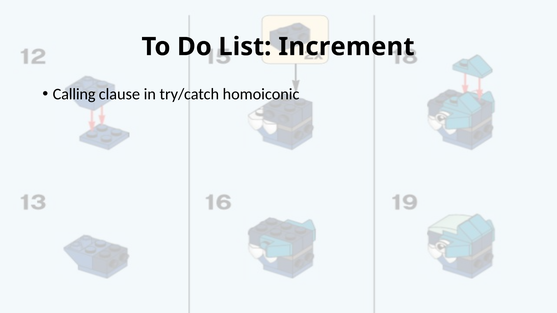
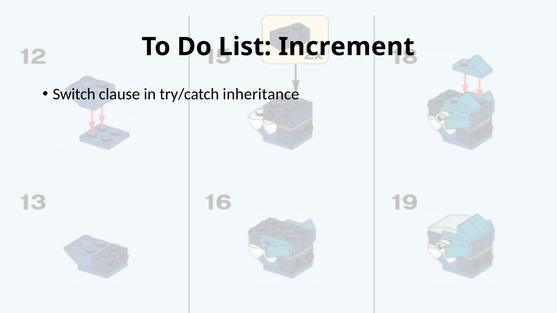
Calling: Calling -> Switch
homoiconic: homoiconic -> inheritance
